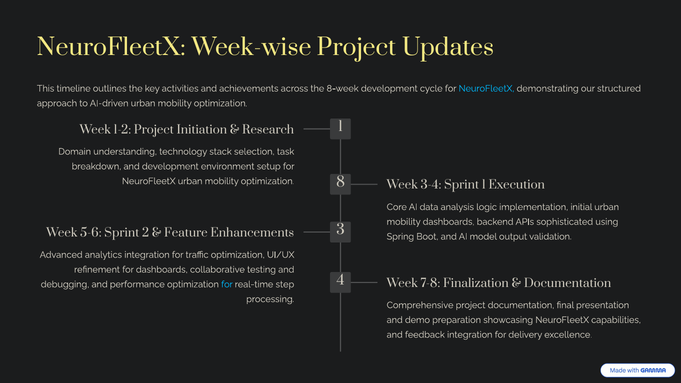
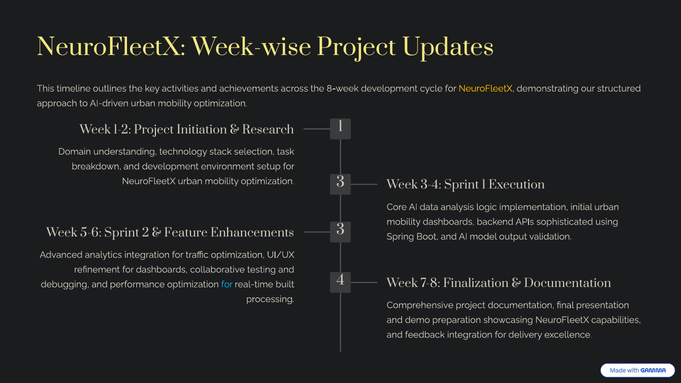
NeuroFleetX at (486, 89) colour: light blue -> yellow
optimization 8: 8 -> 3
step: step -> built
